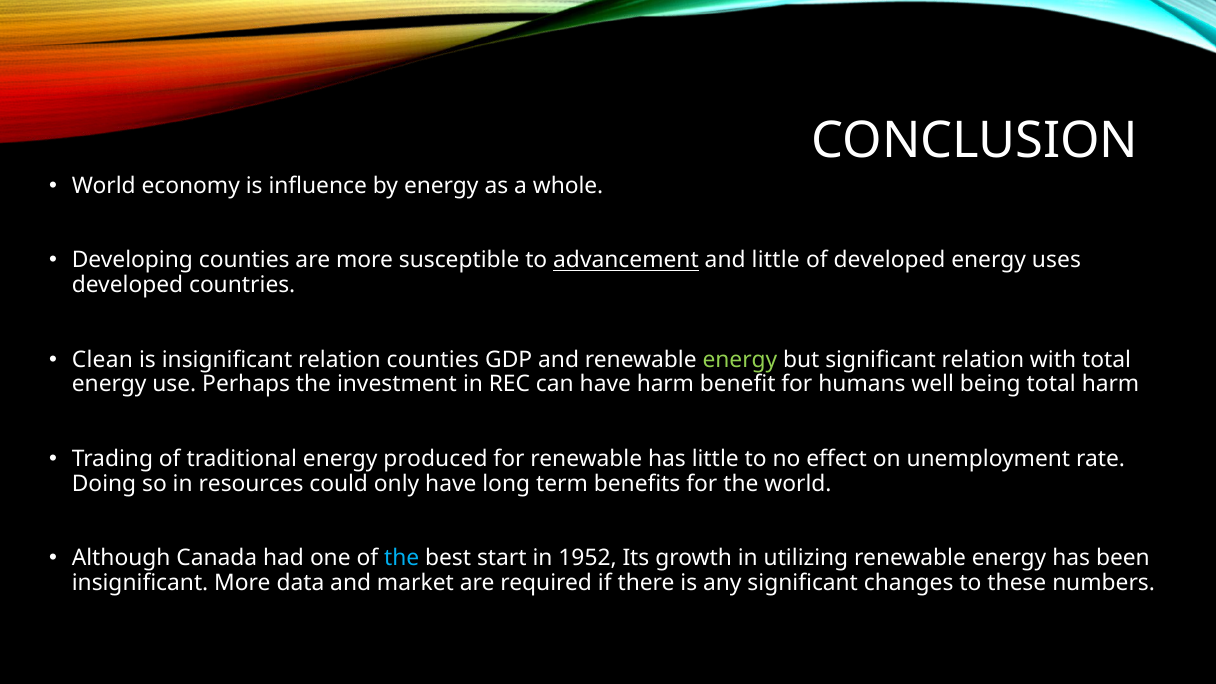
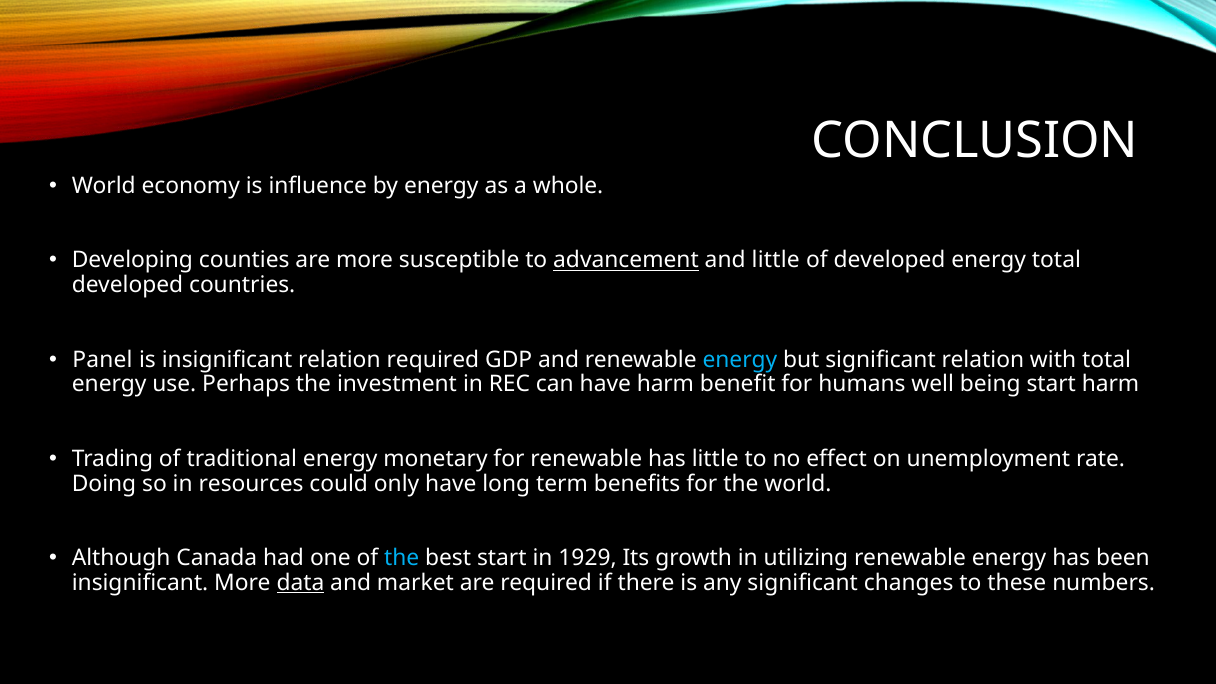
energy uses: uses -> total
Clean: Clean -> Panel
relation counties: counties -> required
energy at (740, 360) colour: light green -> light blue
being total: total -> start
produced: produced -> monetary
1952: 1952 -> 1929
data underline: none -> present
